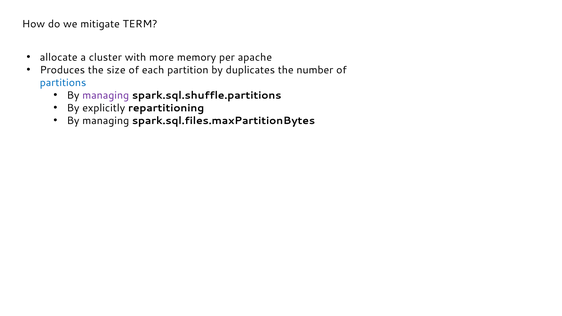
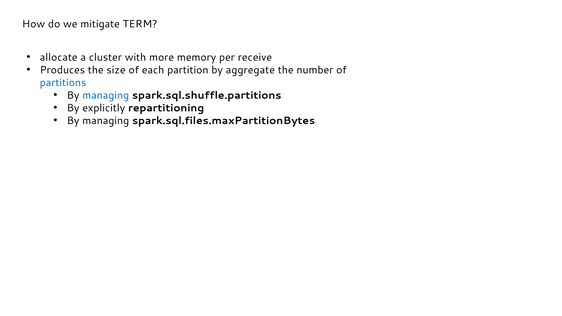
apache: apache -> receive
duplicates: duplicates -> aggregate
managing at (106, 95) colour: purple -> blue
